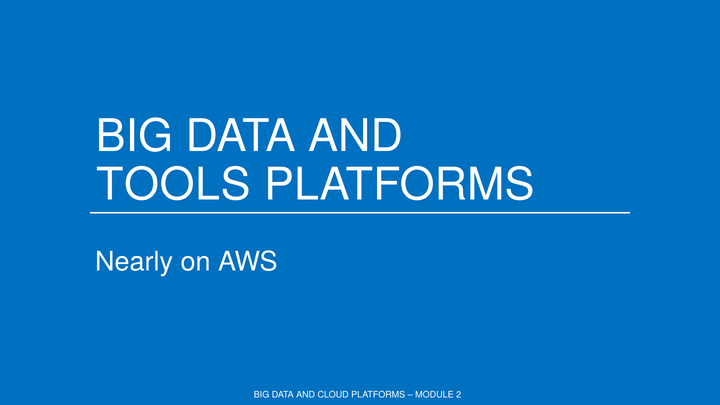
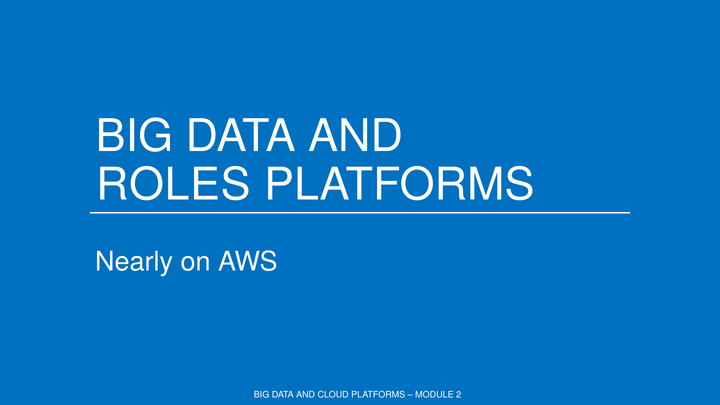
TOOLS: TOOLS -> ROLES
